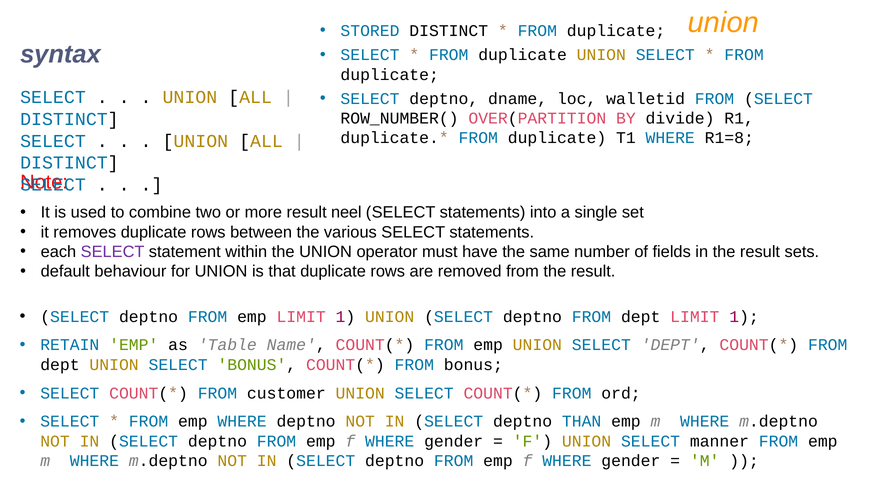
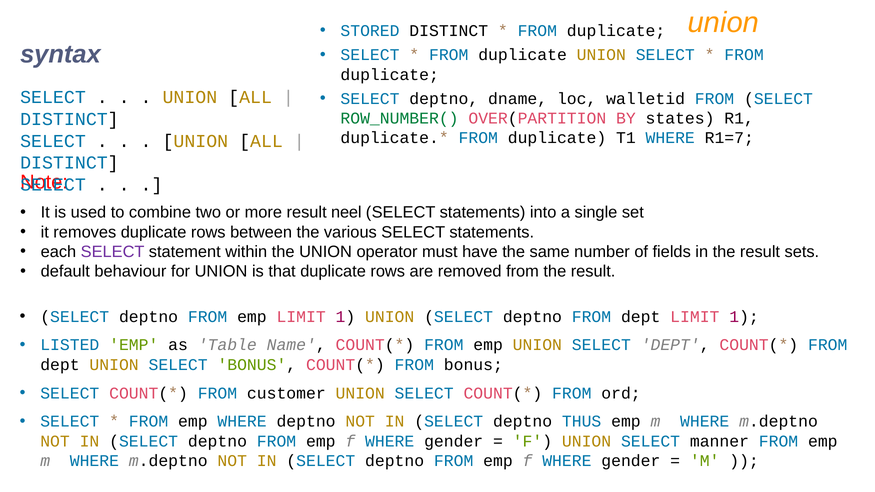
ROW_NUMBER( colour: black -> green
divide: divide -> states
R1=8: R1=8 -> R1=7
RETAIN: RETAIN -> LISTED
THAN: THAN -> THUS
